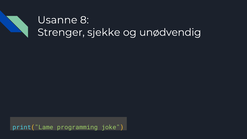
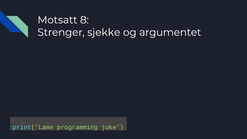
Usanne: Usanne -> Motsatt
unødvendig: unødvendig -> argumentet
